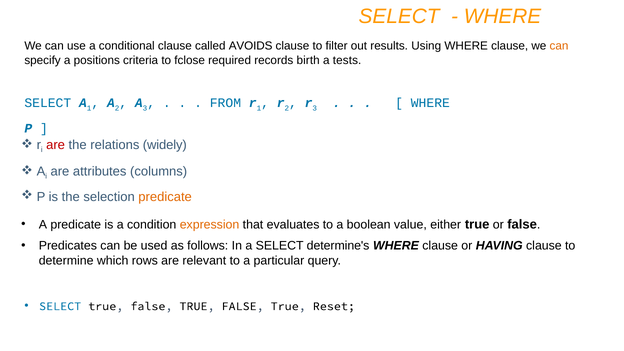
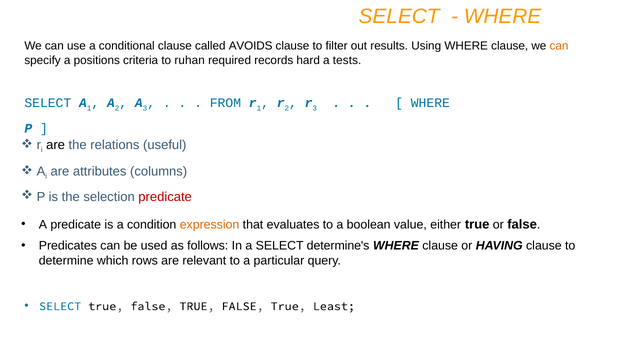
fclose: fclose -> ruhan
birth: birth -> hard
are at (56, 145) colour: red -> black
widely: widely -> useful
predicate at (165, 197) colour: orange -> red
Reset: Reset -> Least
